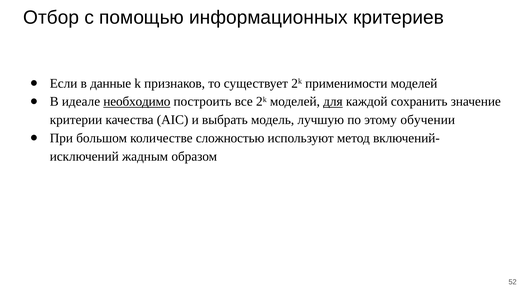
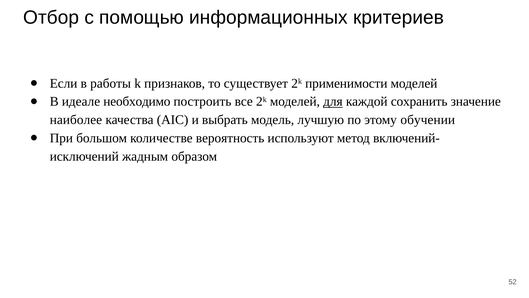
данные: данные -> работы
необходимо underline: present -> none
критерии: критерии -> наиболее
сложностью: сложностью -> вероятность
